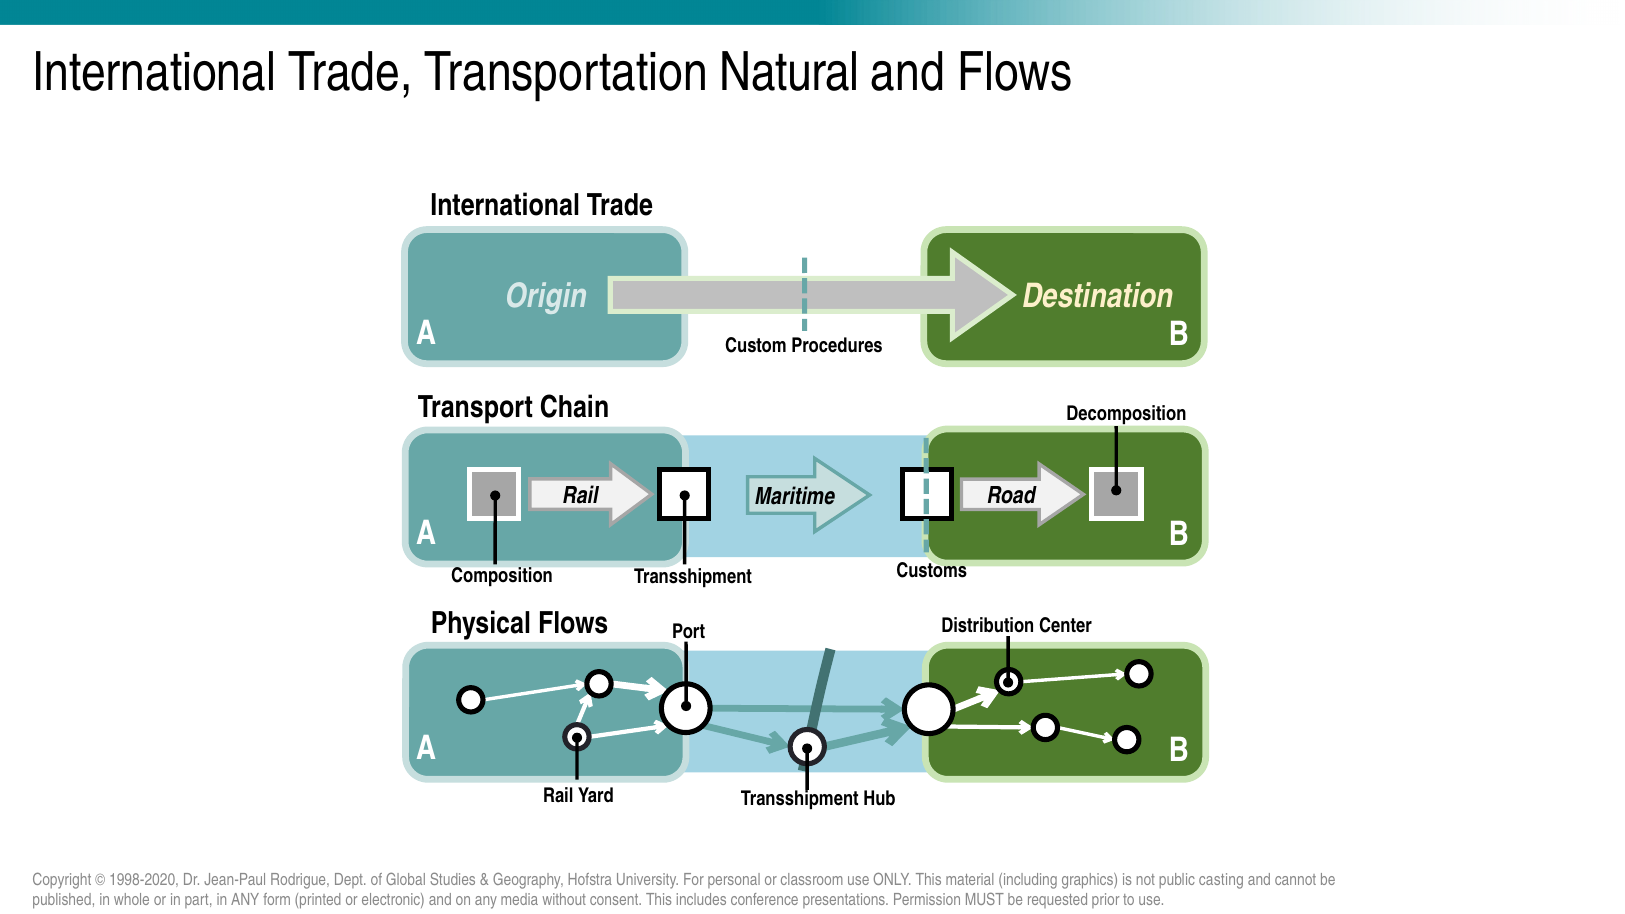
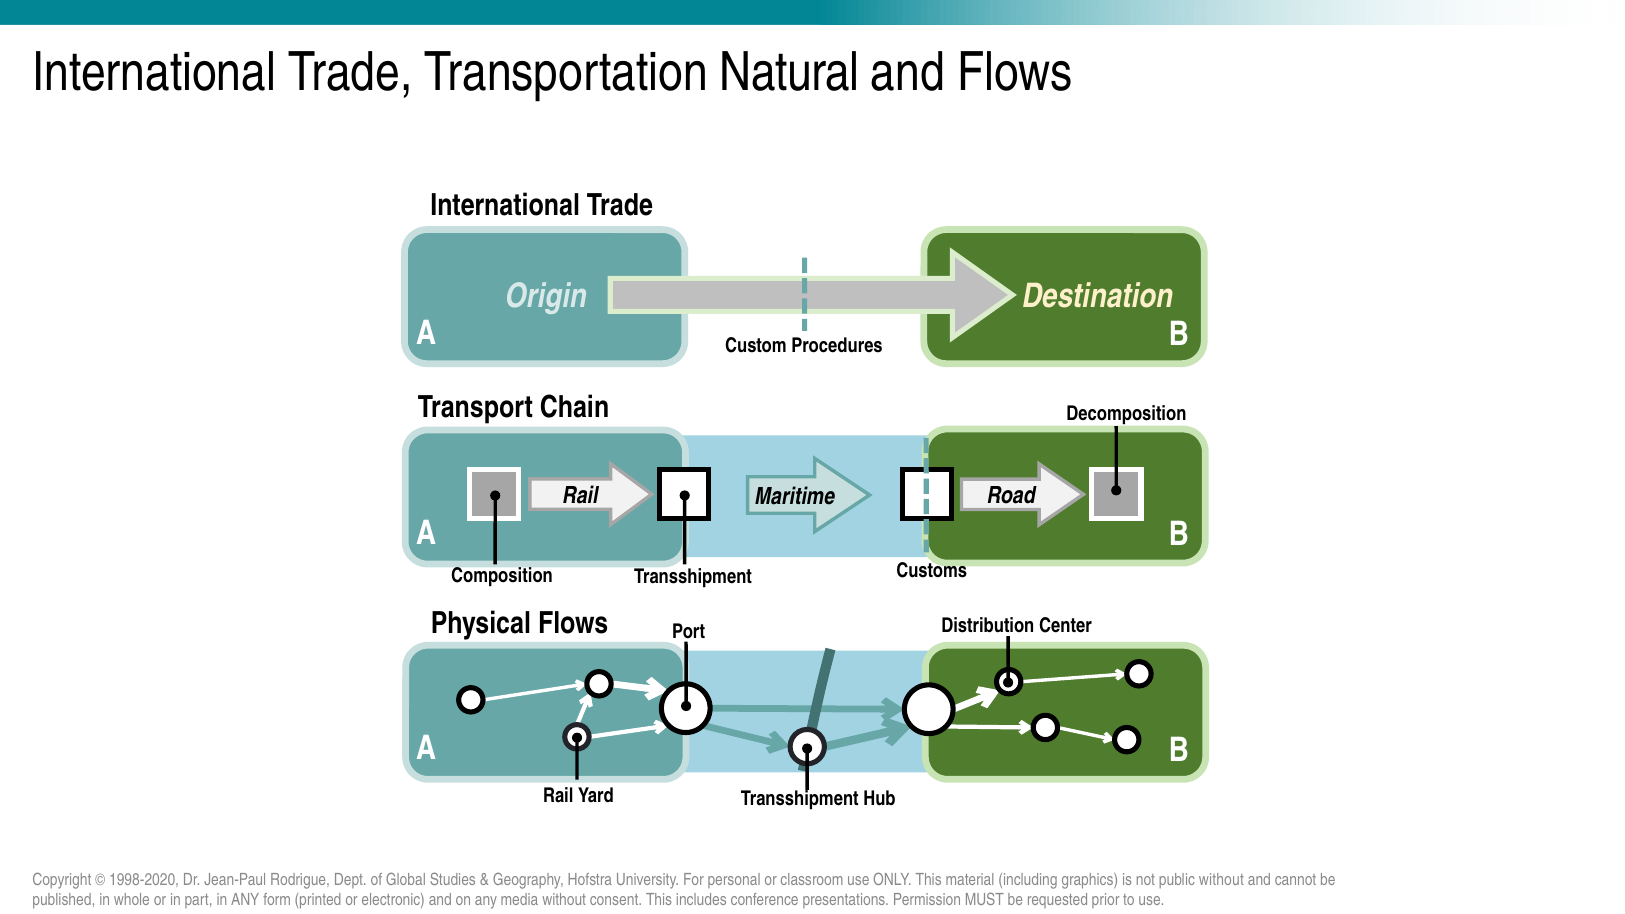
public casting: casting -> without
